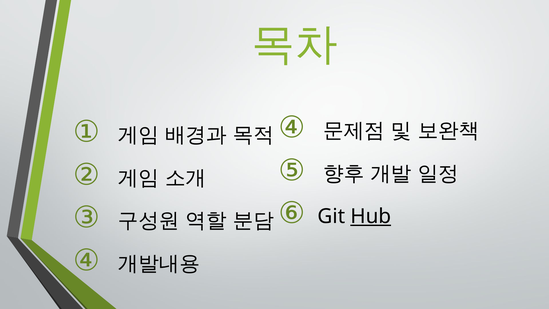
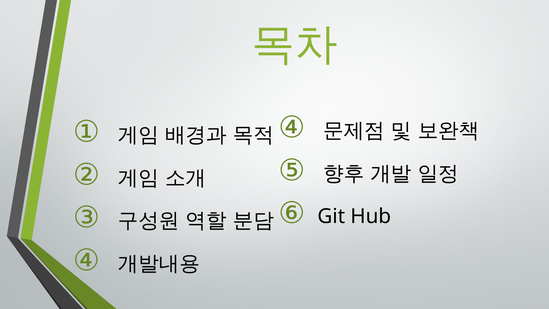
Hub underline: present -> none
